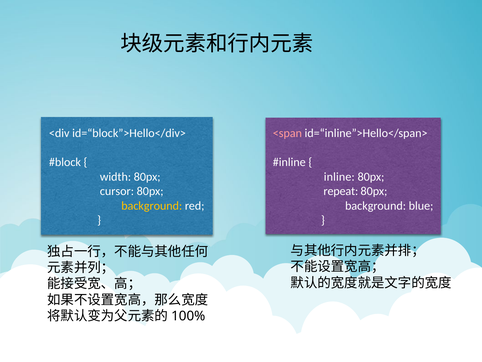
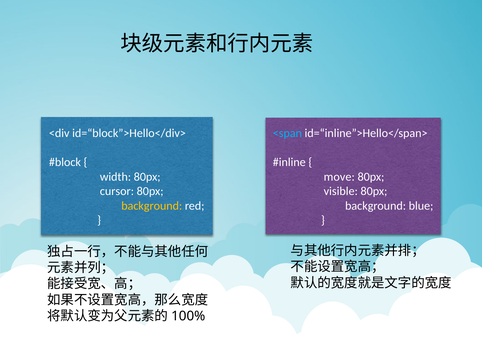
<span colour: pink -> light blue
inline: inline -> move
repeat: repeat -> visible
